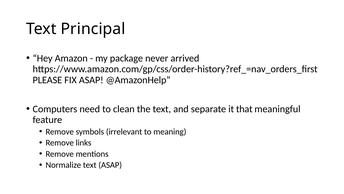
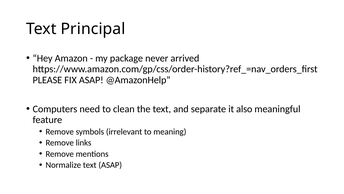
that: that -> also
